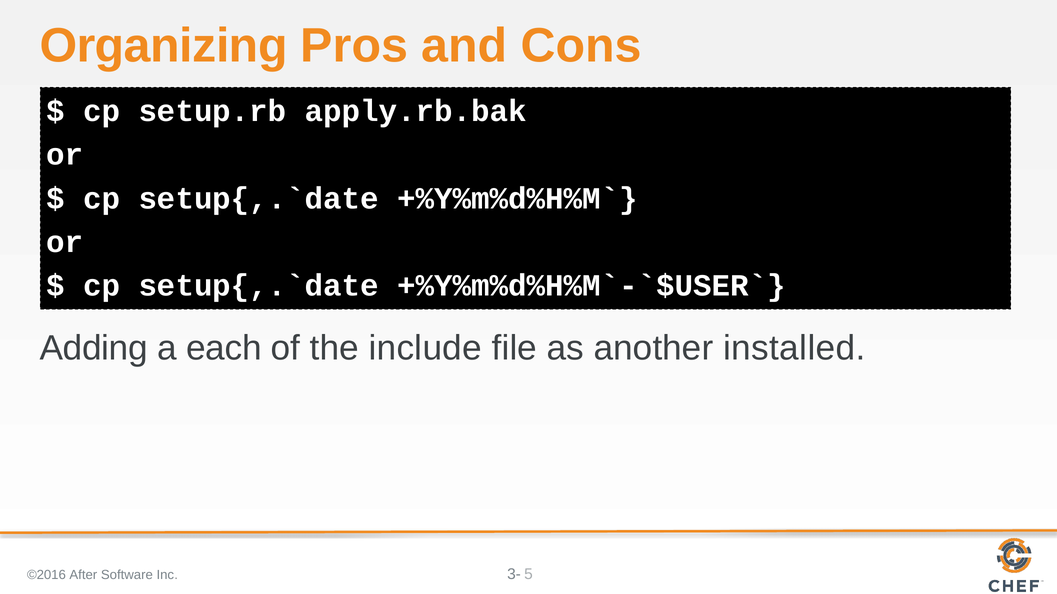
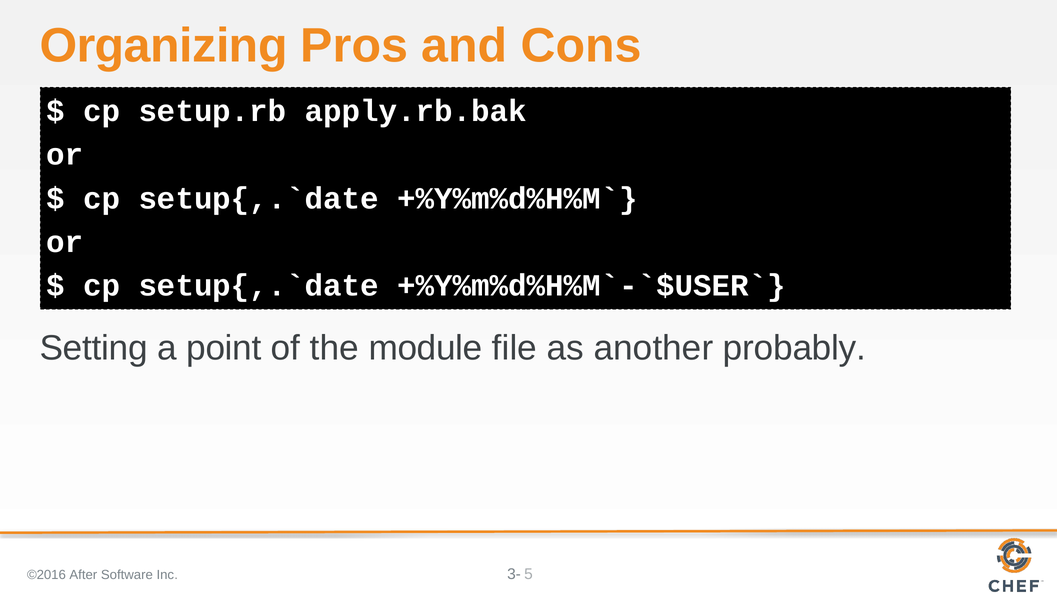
Adding: Adding -> Setting
each: each -> point
include: include -> module
installed: installed -> probably
